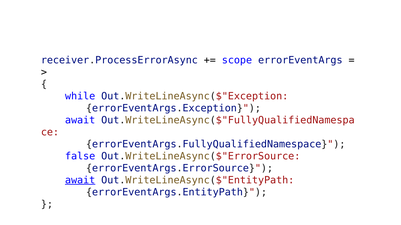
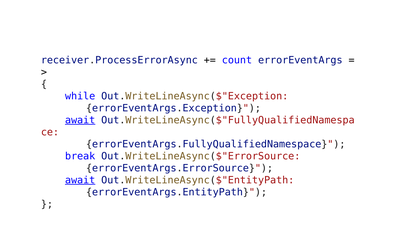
scope: scope -> count
await at (80, 120) underline: none -> present
false: false -> break
